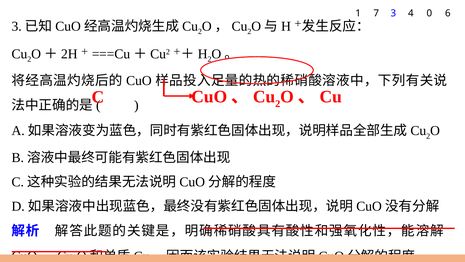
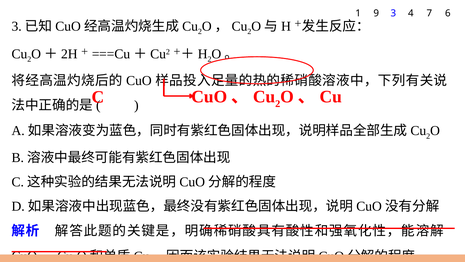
7: 7 -> 9
0: 0 -> 7
